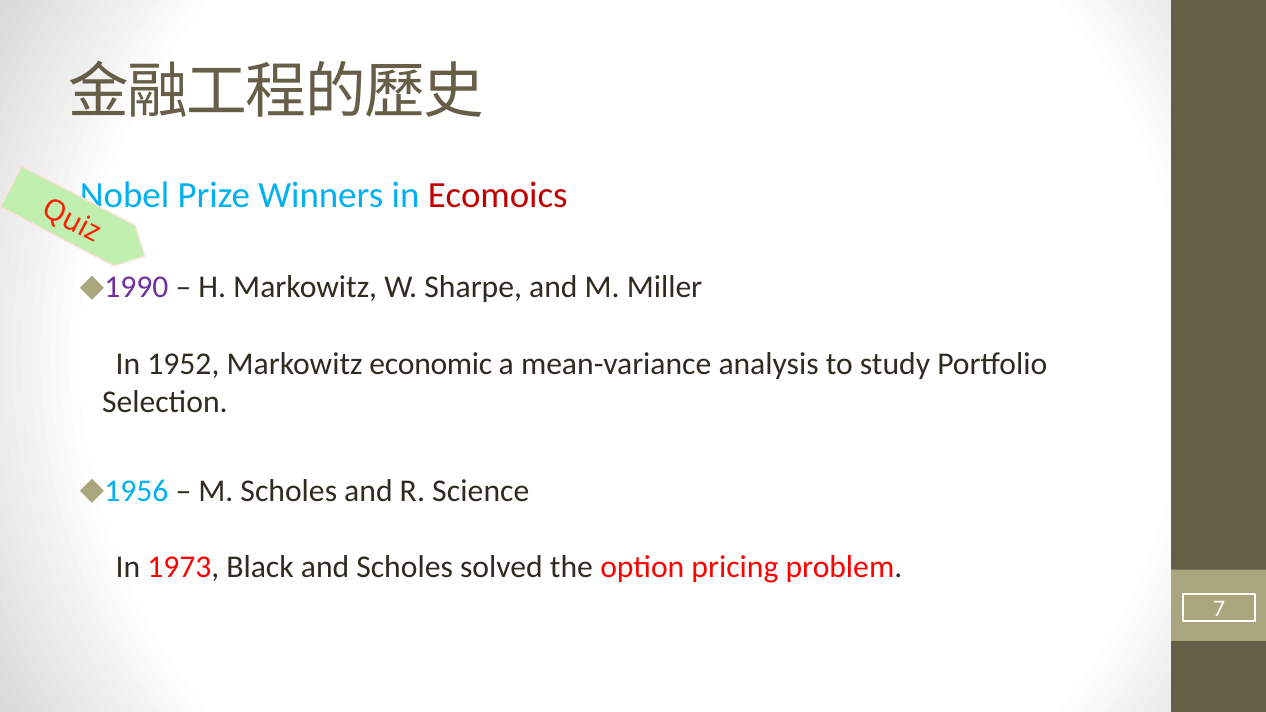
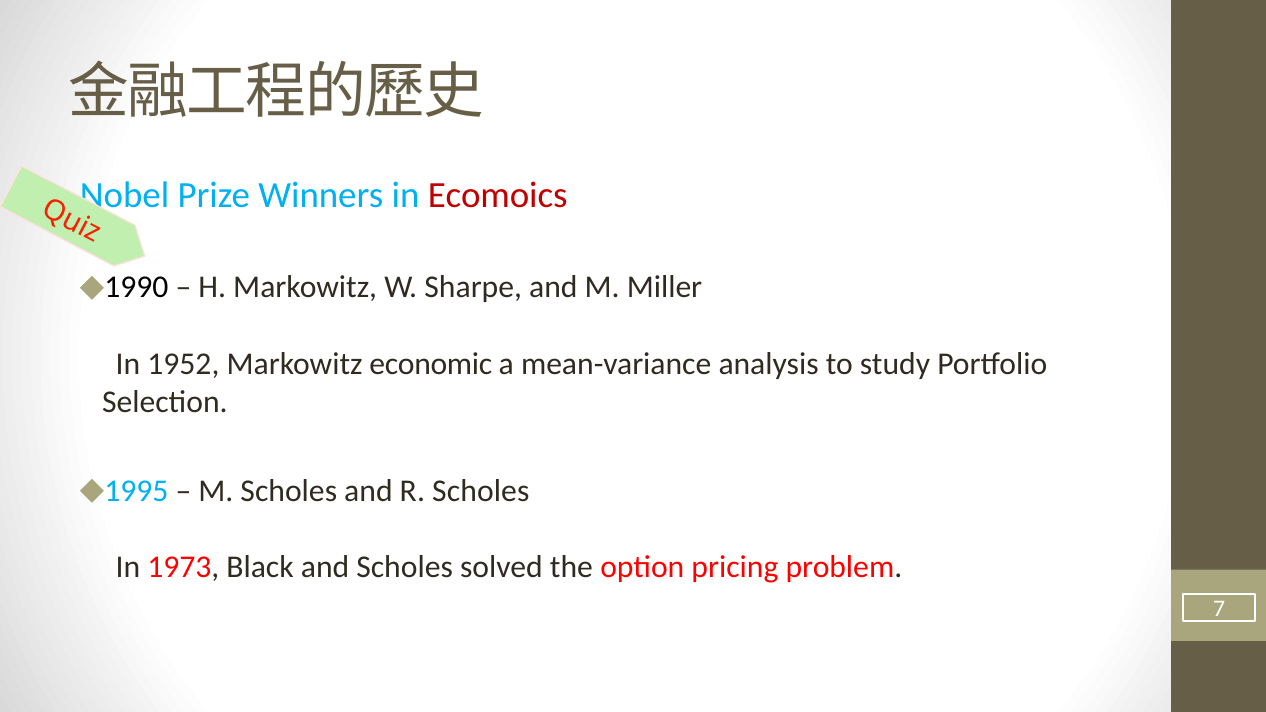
1990 colour: purple -> black
1956: 1956 -> 1995
R Science: Science -> Scholes
